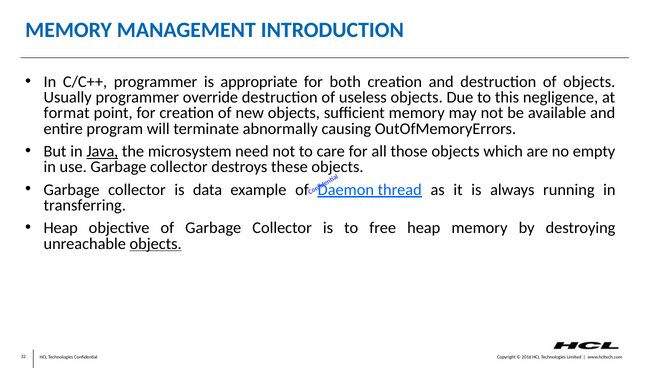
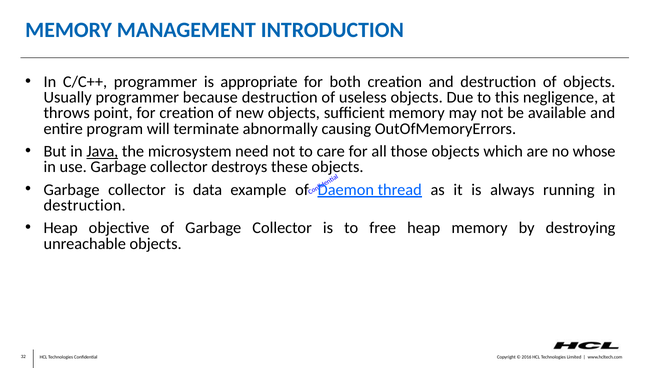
override: override -> because
format: format -> throws
empty: empty -> whose
transferring at (85, 205): transferring -> destruction
objects at (156, 244) underline: present -> none
